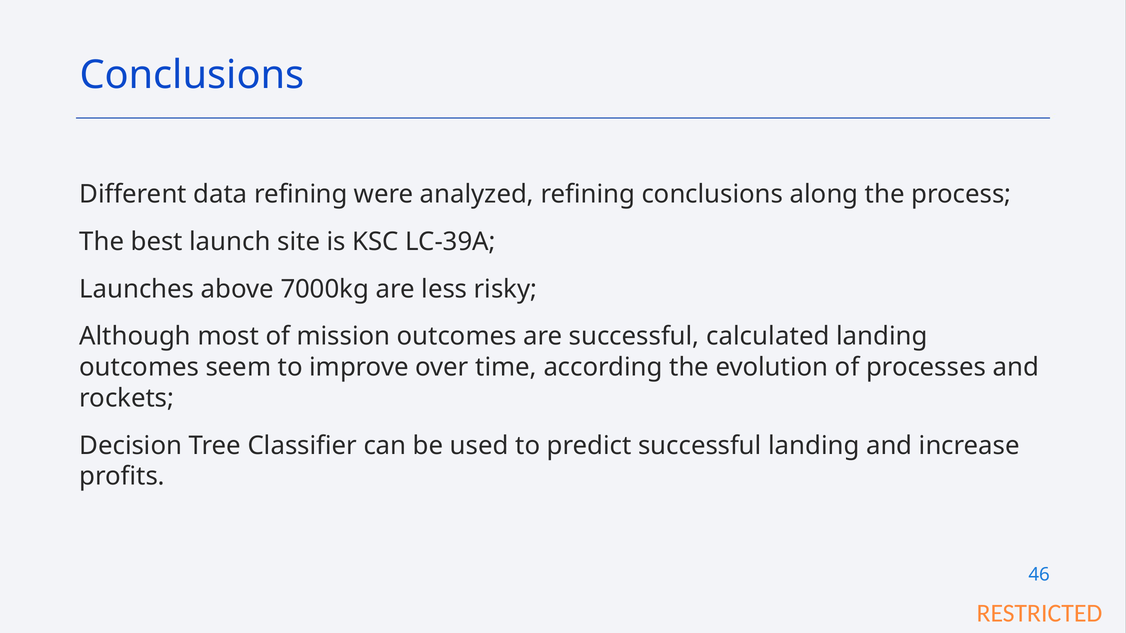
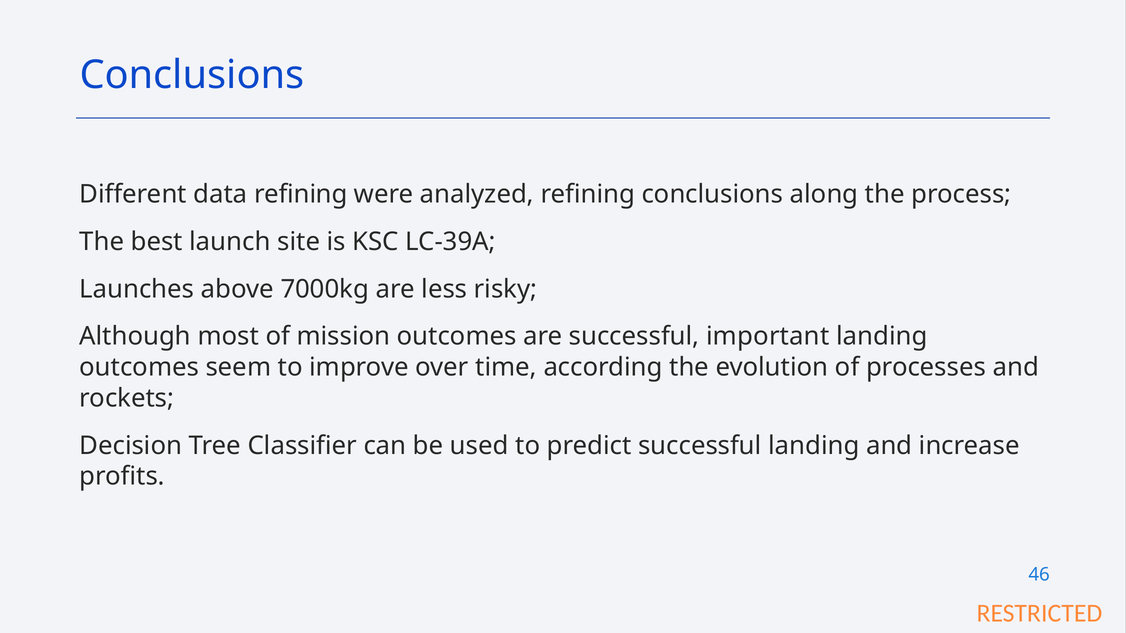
calculated: calculated -> important
